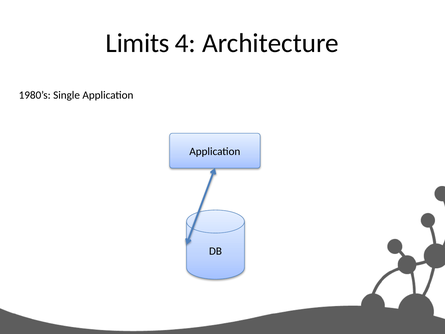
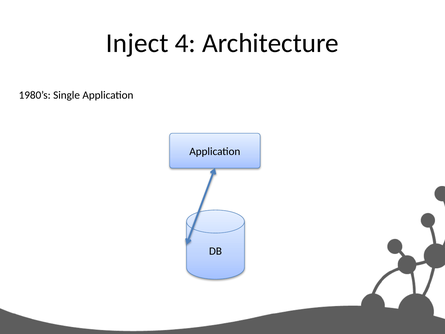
Limits: Limits -> Inject
